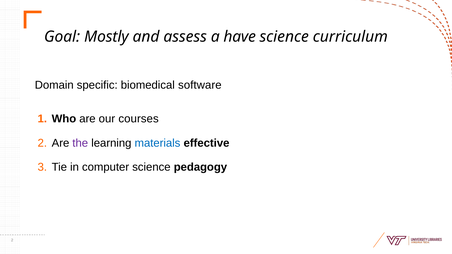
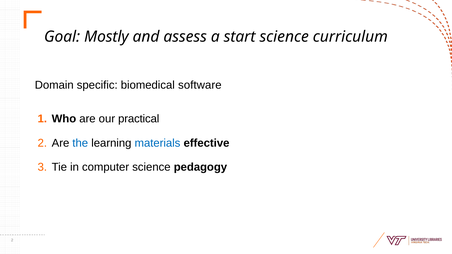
have: have -> start
courses: courses -> practical
the colour: purple -> blue
